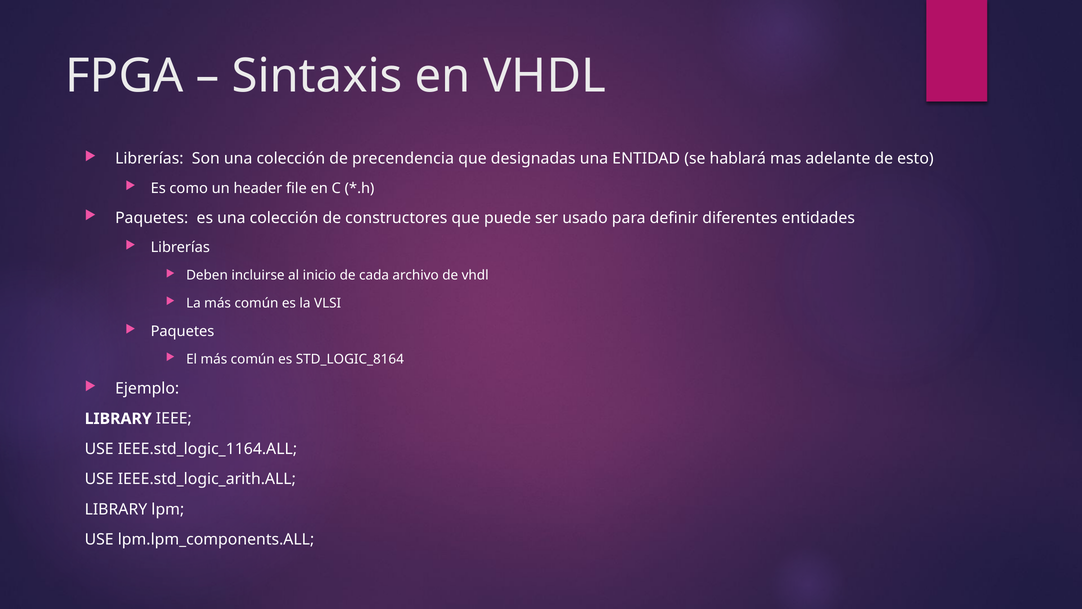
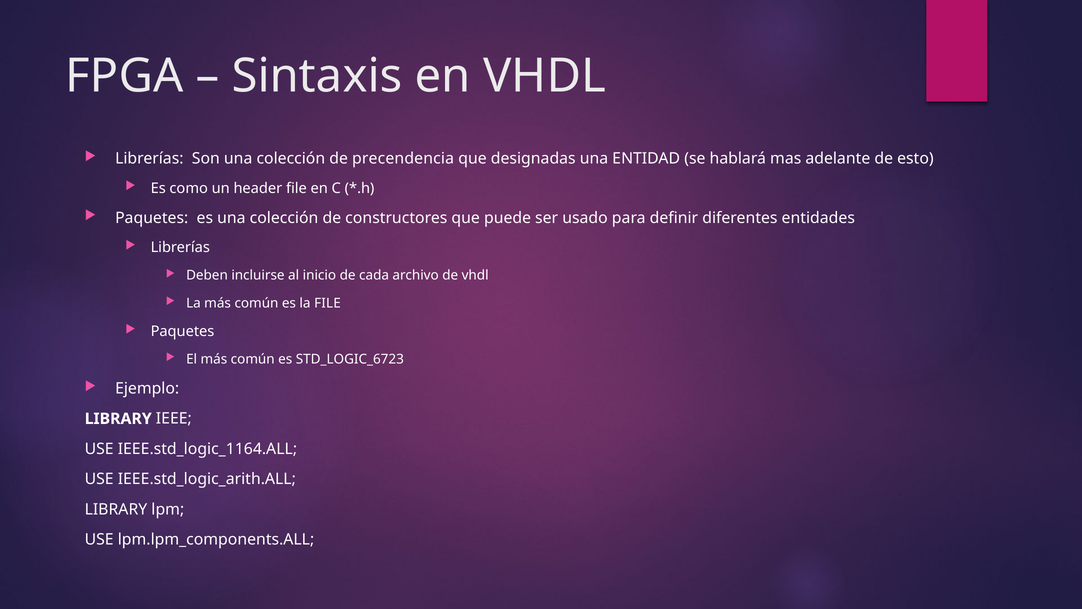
la VLSI: VLSI -> FILE
STD_LOGIC_8164: STD_LOGIC_8164 -> STD_LOGIC_6723
